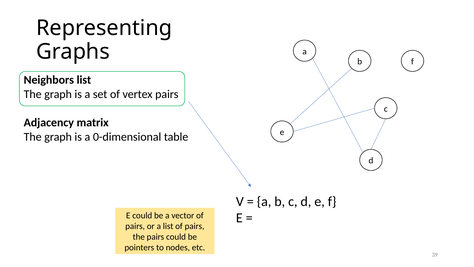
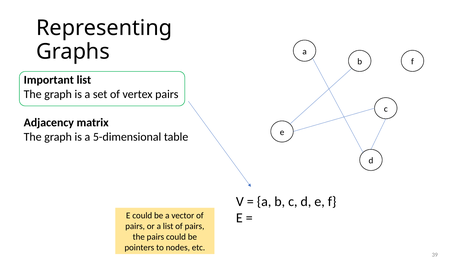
Neighbors: Neighbors -> Important
0-dimensional: 0-dimensional -> 5-dimensional
